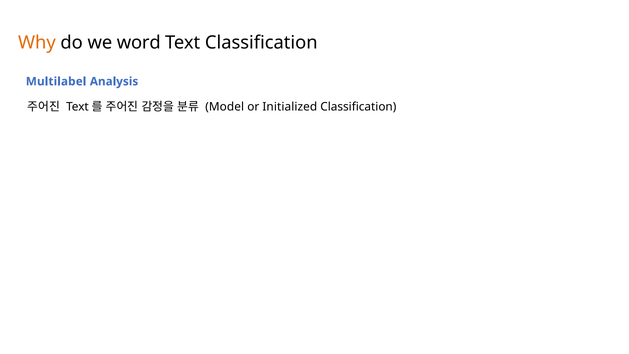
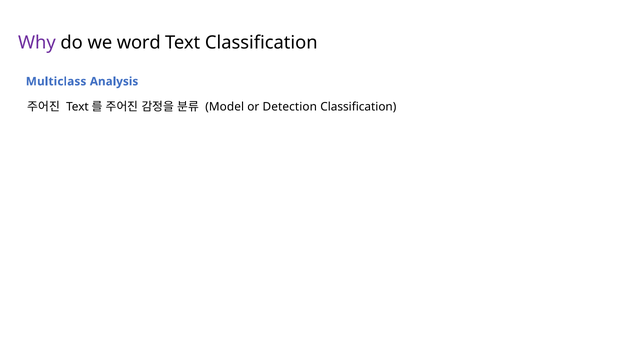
Why colour: orange -> purple
Multilabel: Multilabel -> Multiclass
Initialized: Initialized -> Detection
